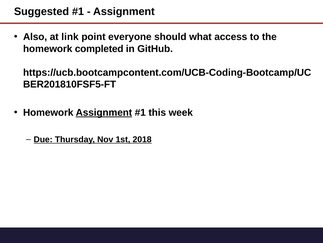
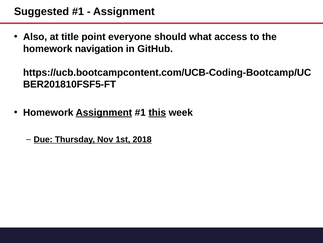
link: link -> title
completed: completed -> navigation
this underline: none -> present
